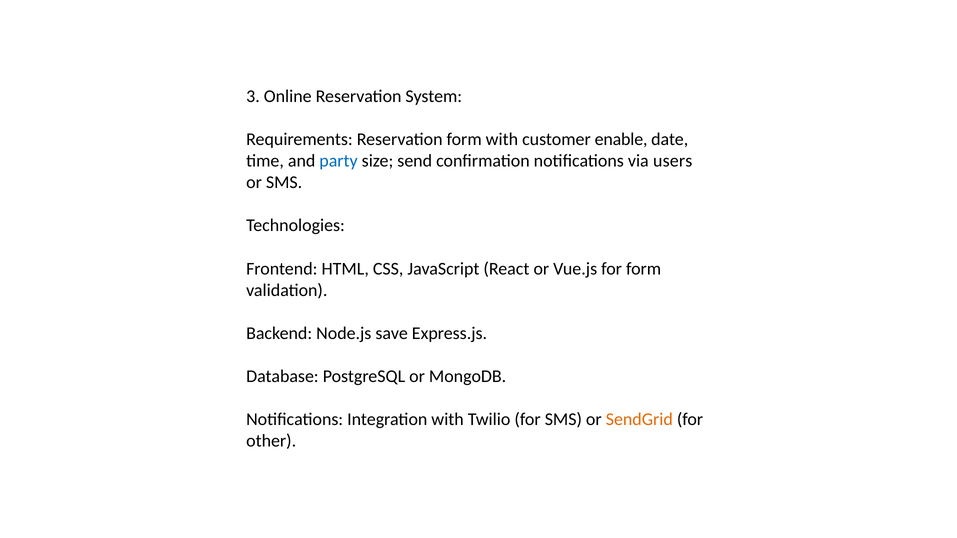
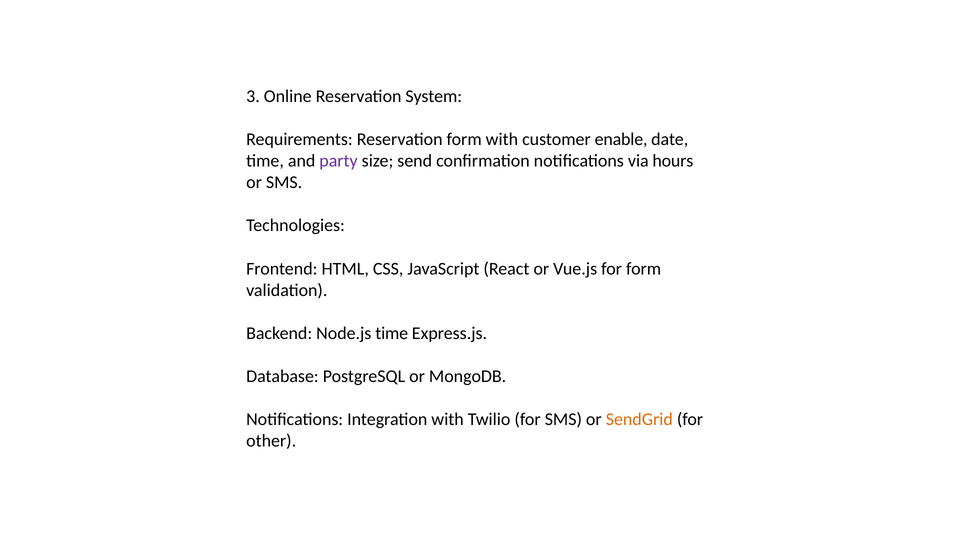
party colour: blue -> purple
users: users -> hours
Node.js save: save -> time
